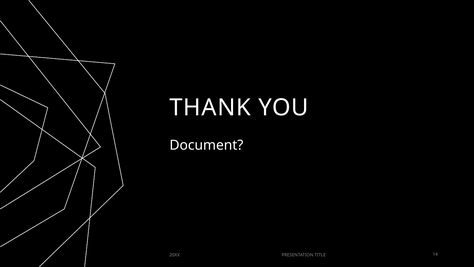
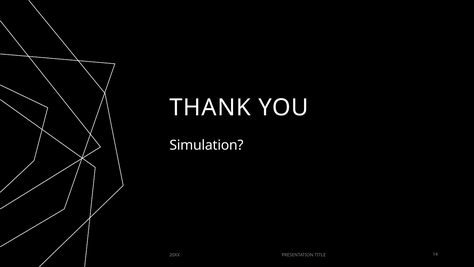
Document: Document -> Simulation
